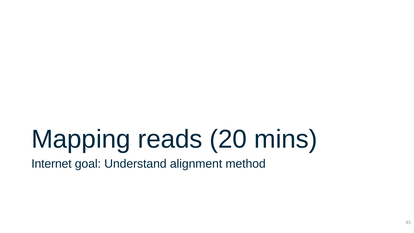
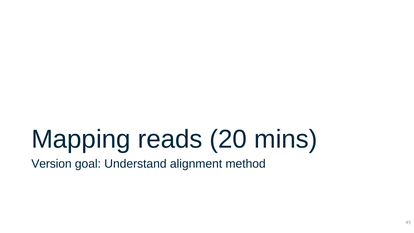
Internet: Internet -> Version
